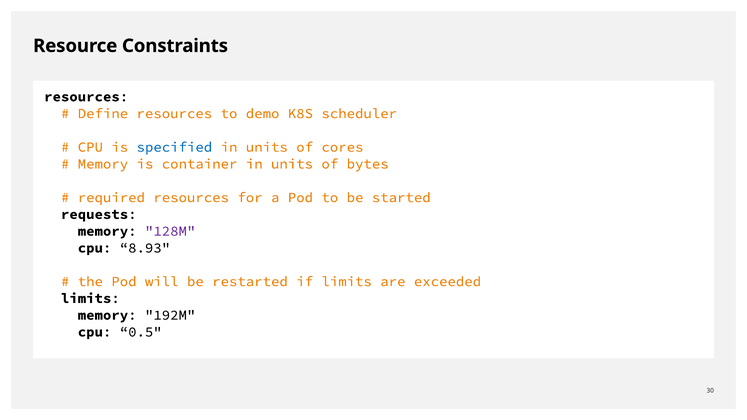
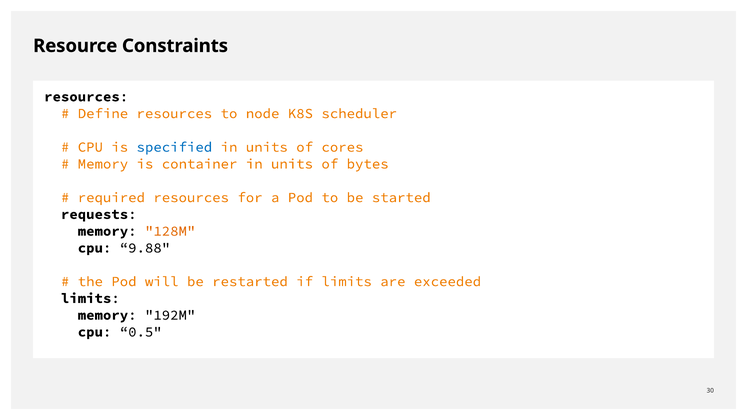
demo: demo -> node
128M colour: purple -> orange
8.93: 8.93 -> 9.88
